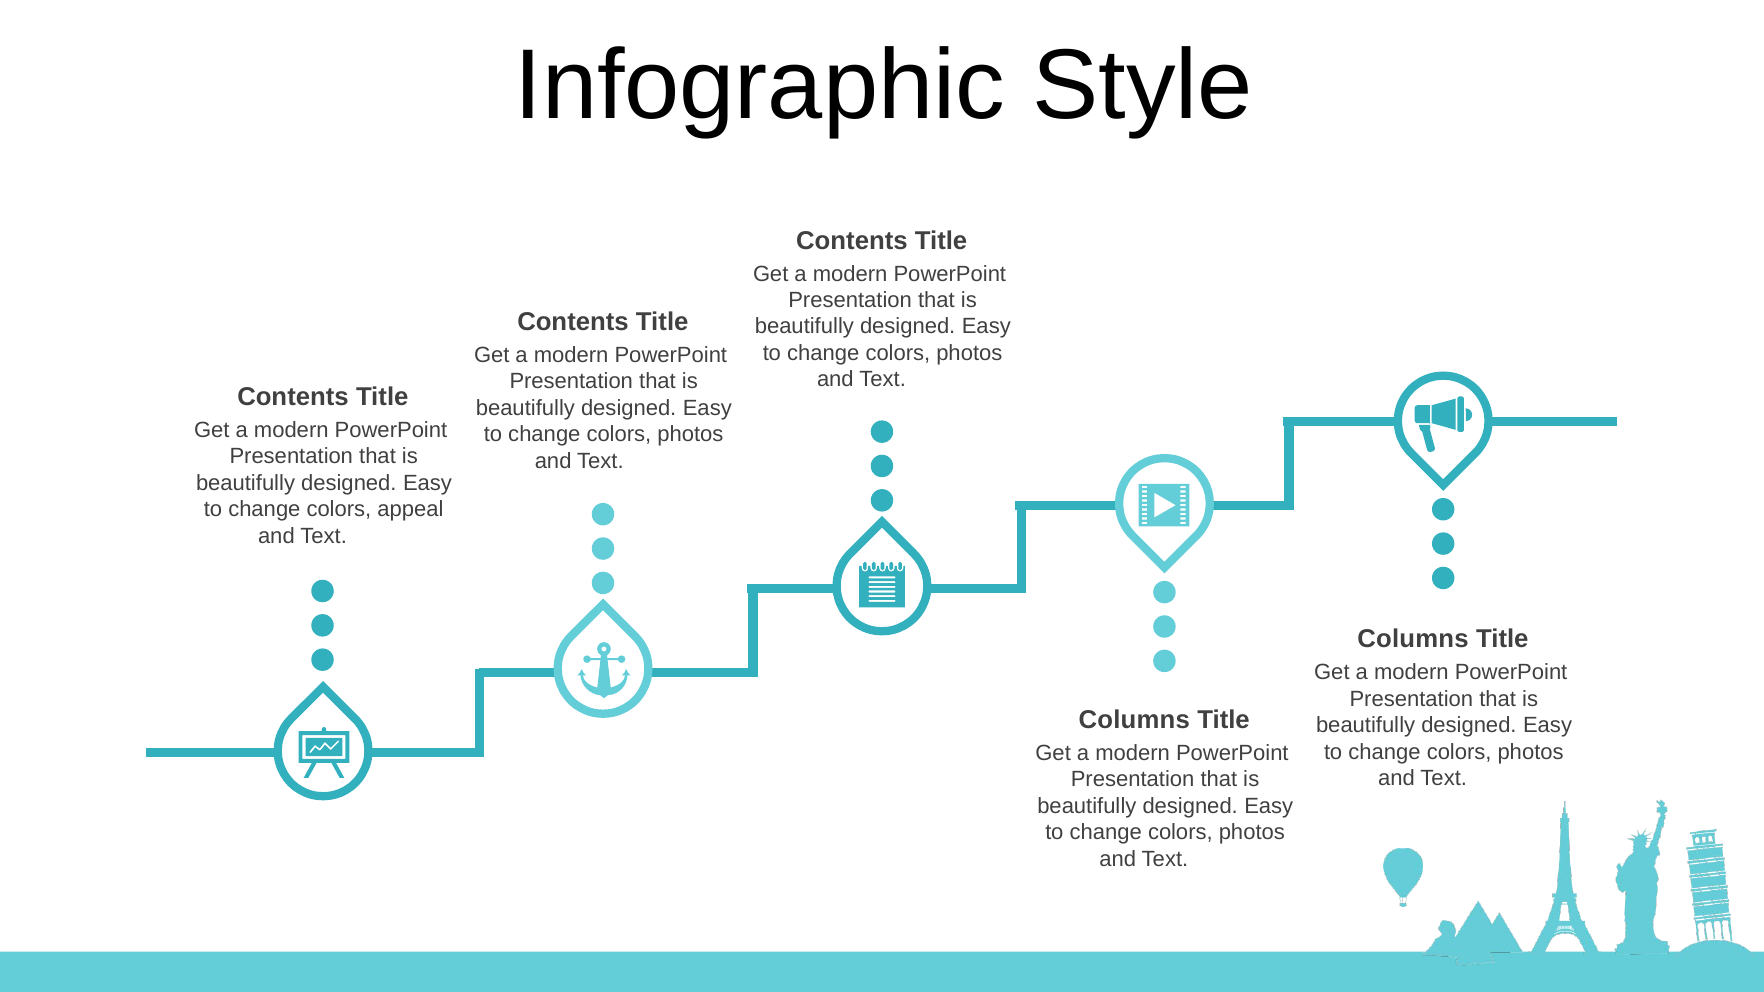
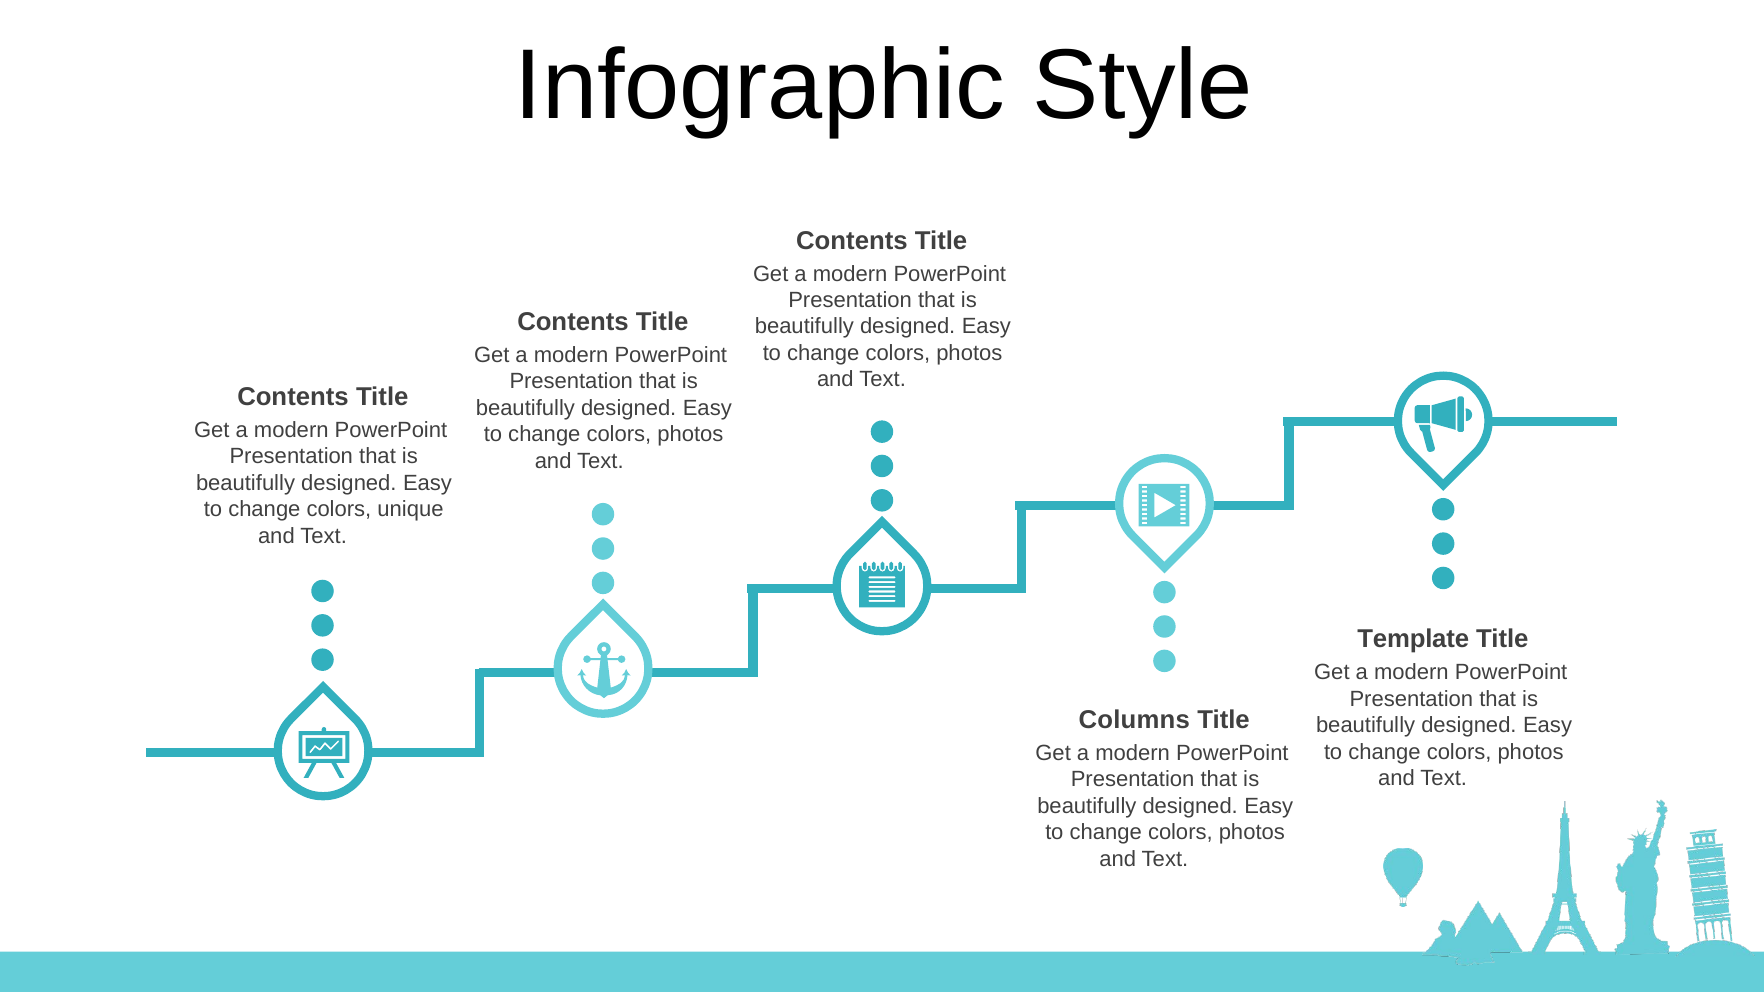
appeal: appeal -> unique
Columns at (1413, 640): Columns -> Template
